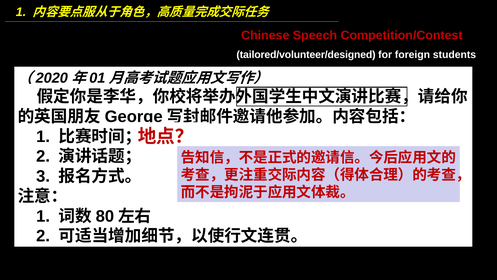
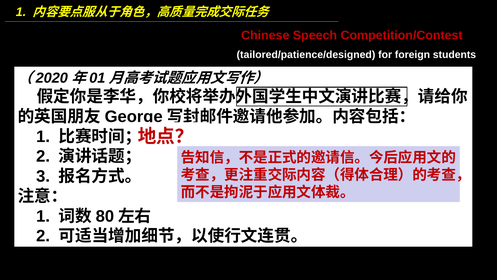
tailored/volunteer/designed: tailored/volunteer/designed -> tailored/patience/designed
